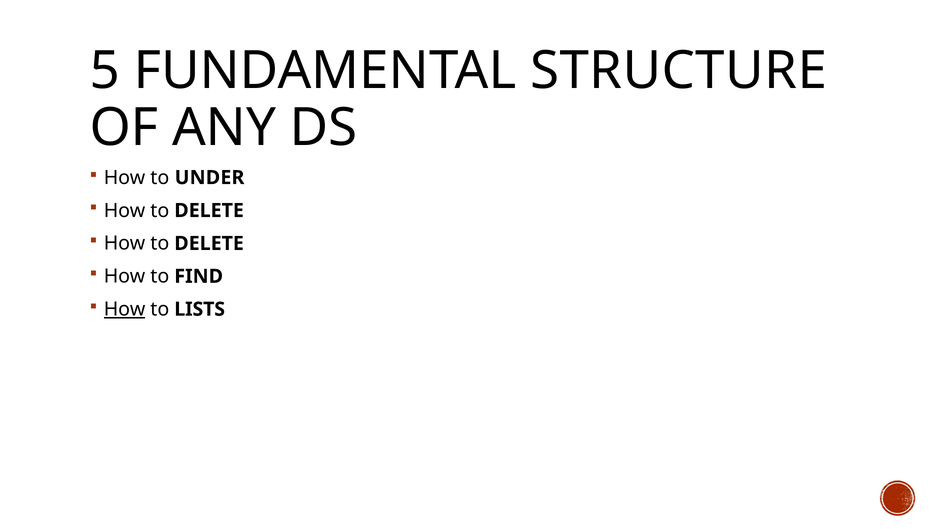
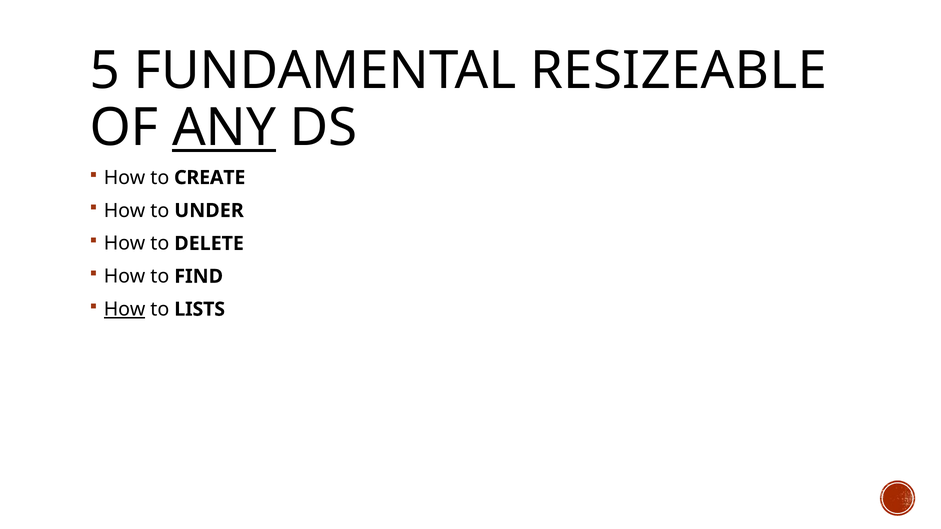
STRUCTURE: STRUCTURE -> RESIZEABLE
ANY underline: none -> present
UNDER: UNDER -> CREATE
DELETE at (209, 211): DELETE -> UNDER
